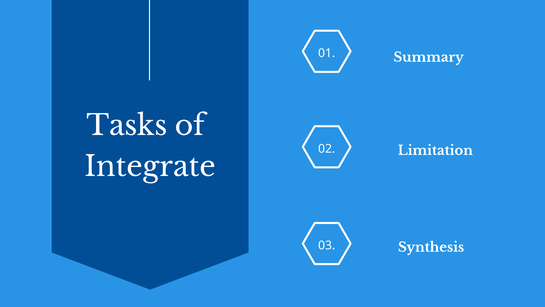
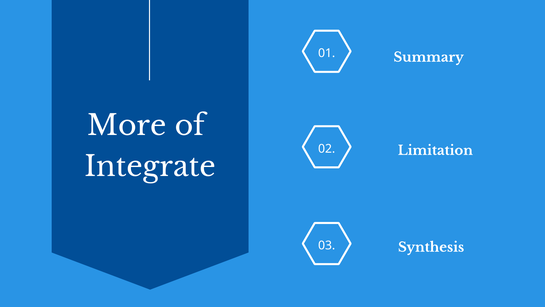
Tasks: Tasks -> More
